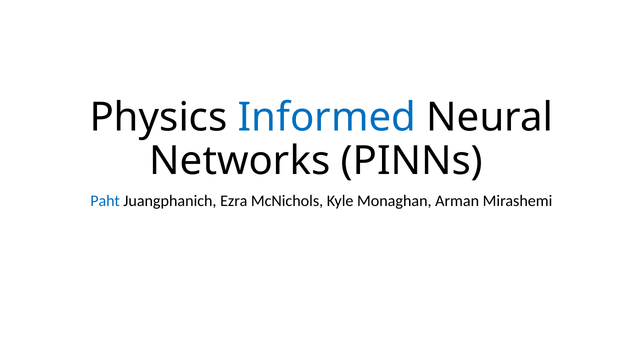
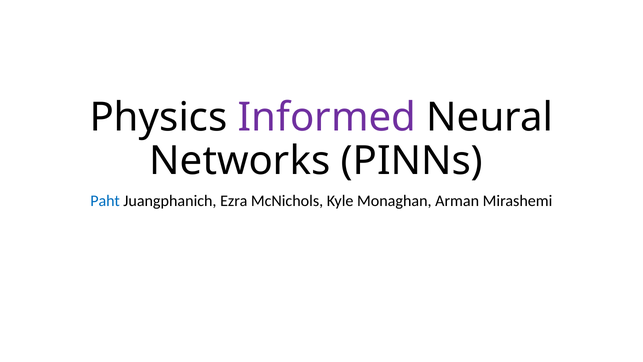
Informed colour: blue -> purple
